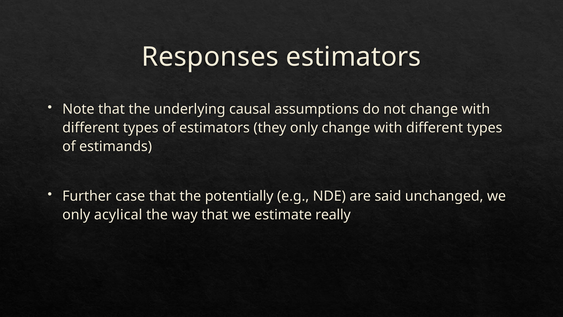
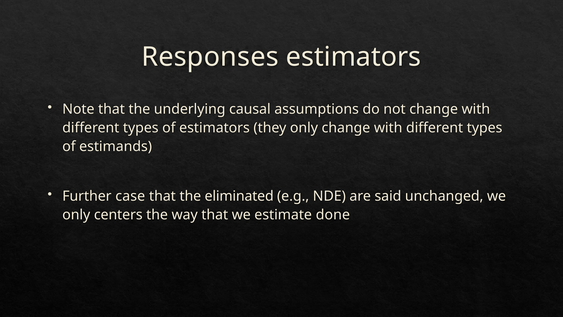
potentially: potentially -> eliminated
acylical: acylical -> centers
really: really -> done
